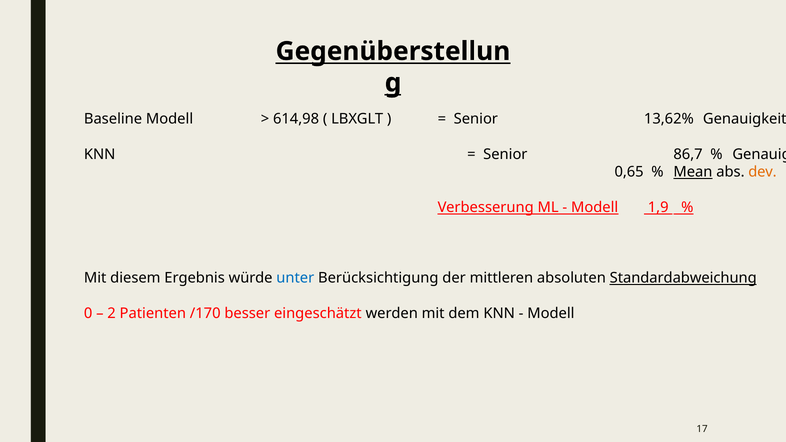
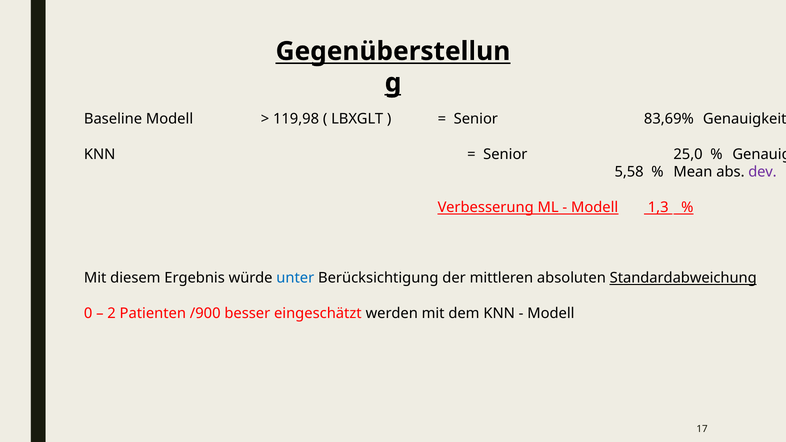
614,98: 614,98 -> 119,98
13,62%: 13,62% -> 83,69%
86,7: 86,7 -> 25,0
0,65: 0,65 -> 5,58
Mean underline: present -> none
dev colour: orange -> purple
1,9: 1,9 -> 1,3
/170: /170 -> /900
